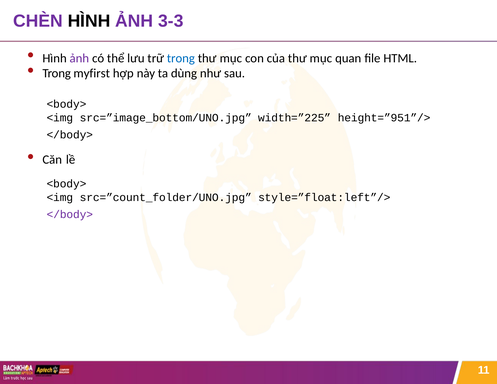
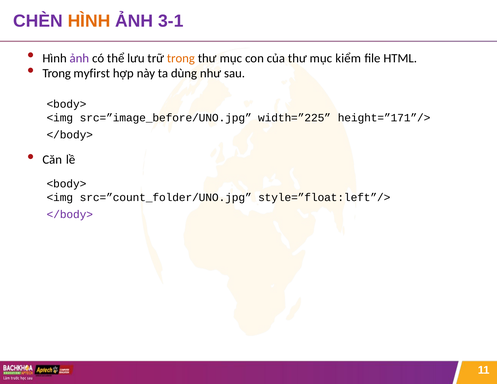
HÌNH at (89, 21) colour: black -> orange
3-3: 3-3 -> 3-1
trong at (181, 58) colour: blue -> orange
quan: quan -> kiểm
src=”image_bottom/UNO.jpg: src=”image_bottom/UNO.jpg -> src=”image_before/UNO.jpg
height=”951”/>: height=”951”/> -> height=”171”/>
